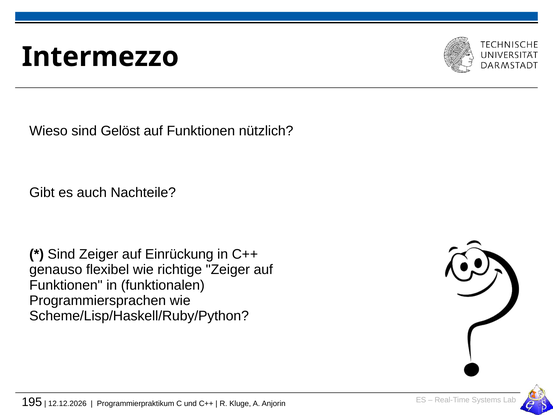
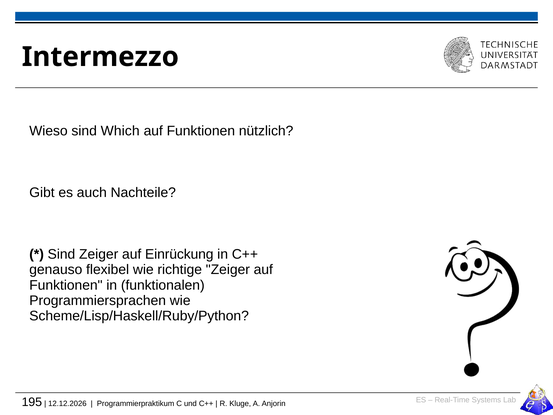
Gelöst: Gelöst -> Which
